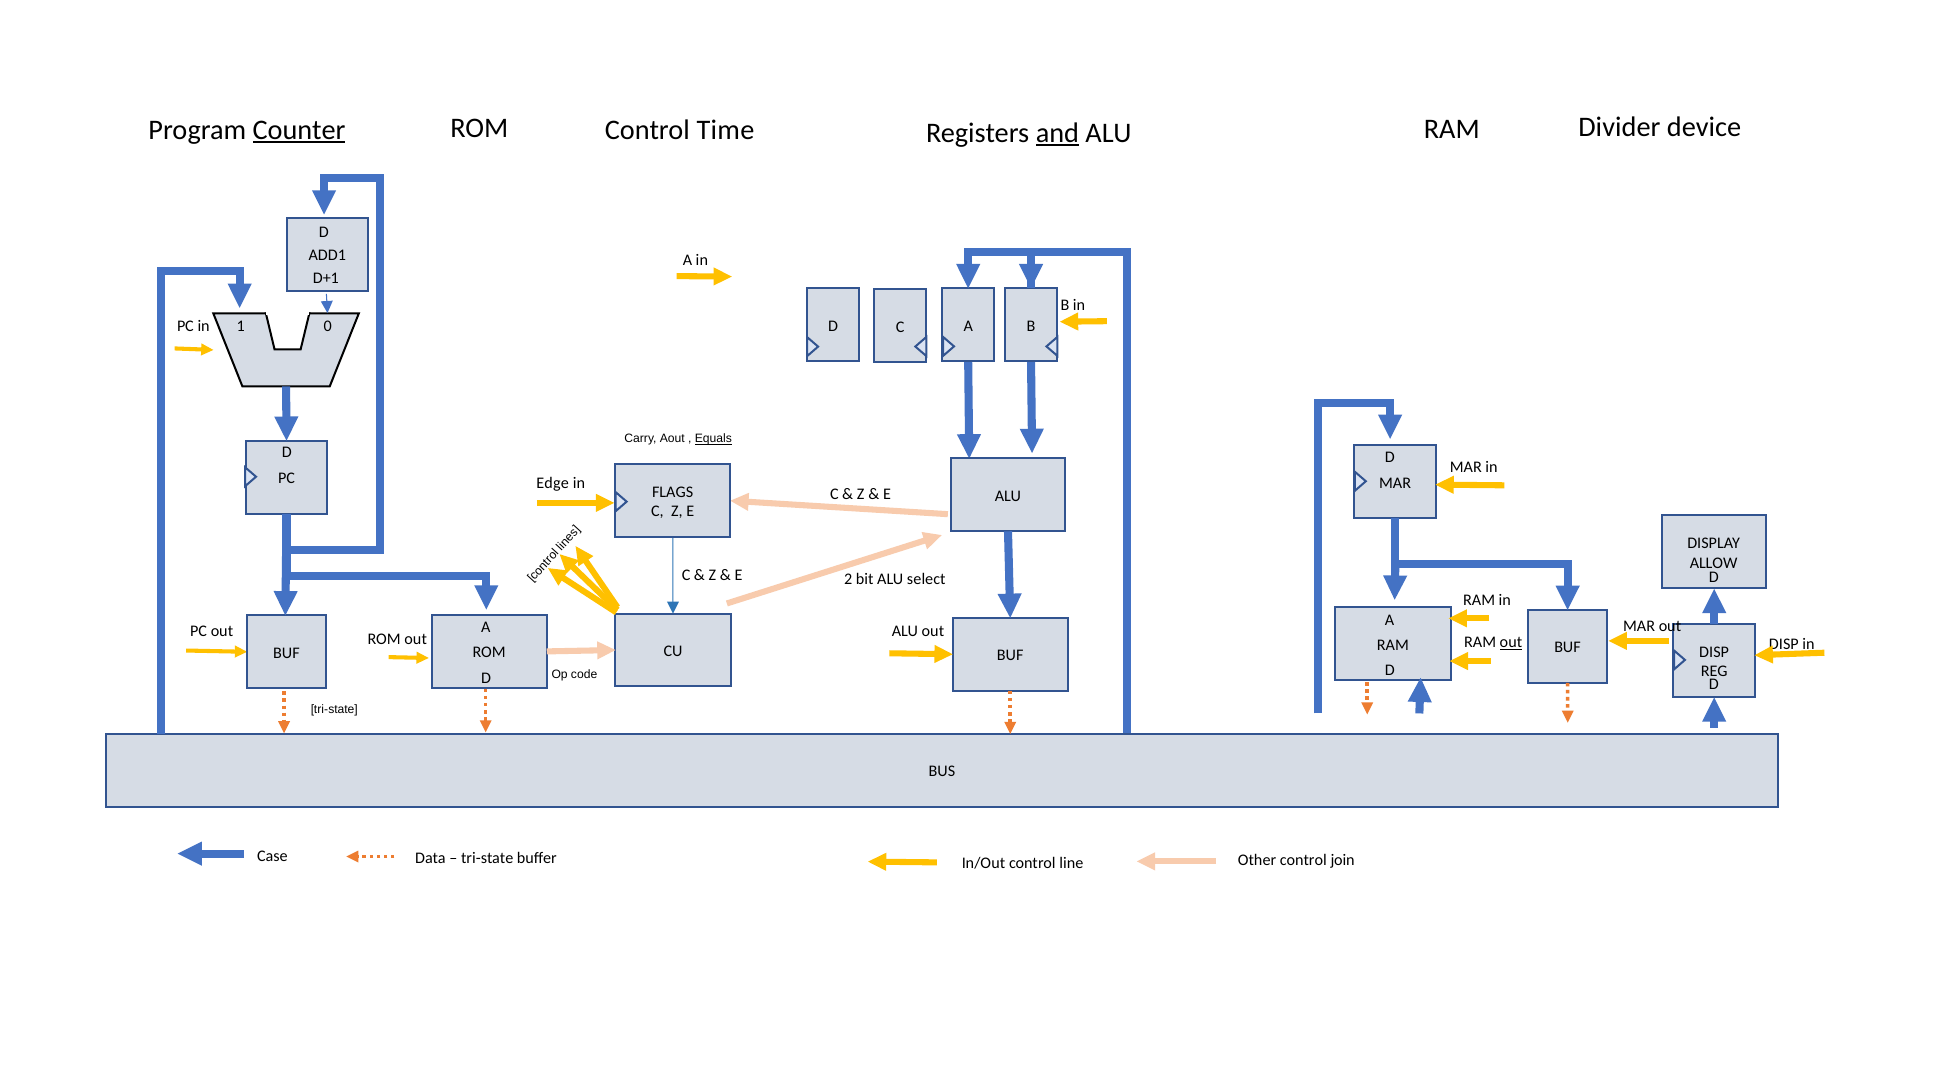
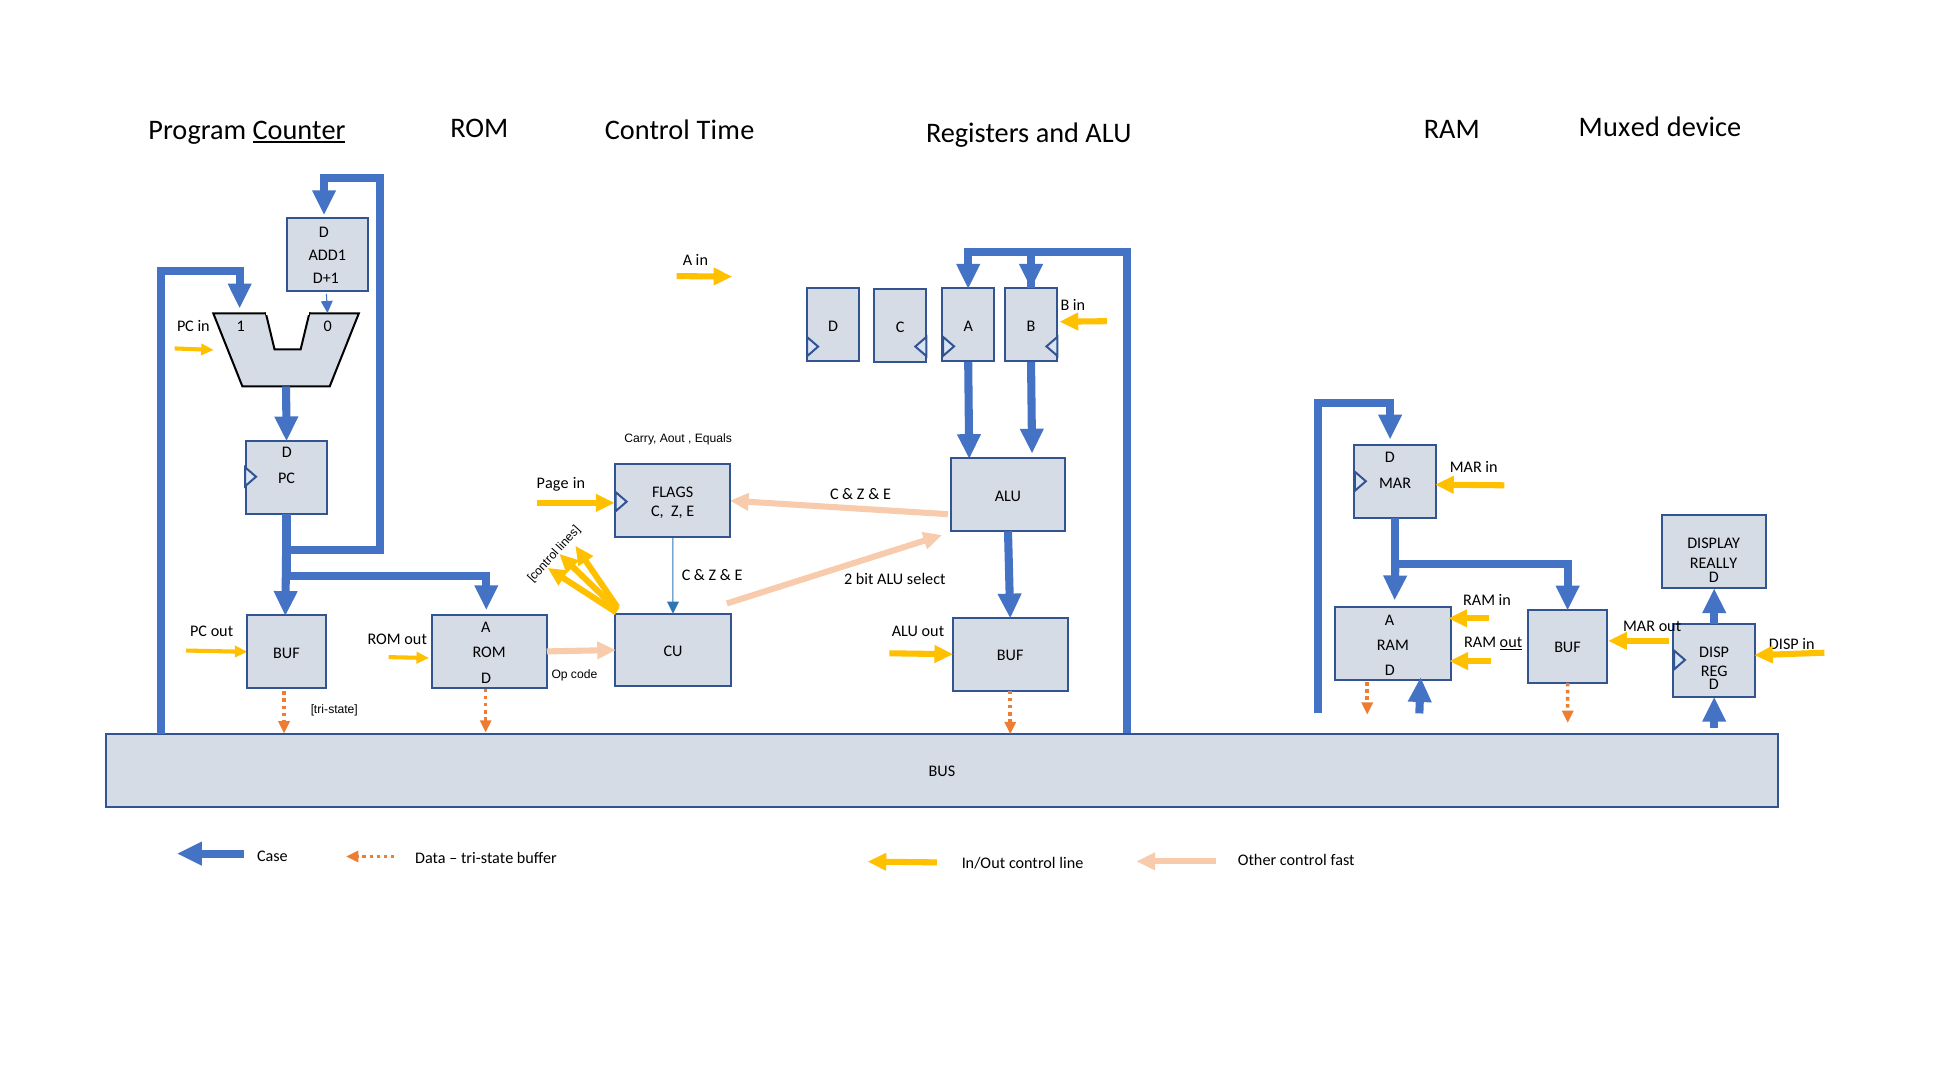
and underline: present -> none
Divider: Divider -> Muxed
Equals underline: present -> none
Edge: Edge -> Page
ALLOW: ALLOW -> REALLY
join: join -> fast
